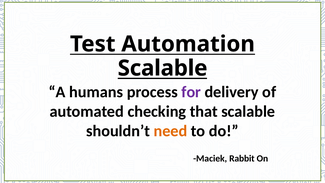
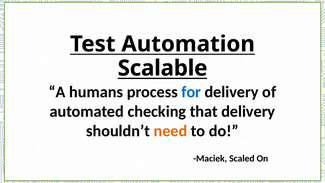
for colour: purple -> blue
that scalable: scalable -> delivery
Rabbit: Rabbit -> Scaled
